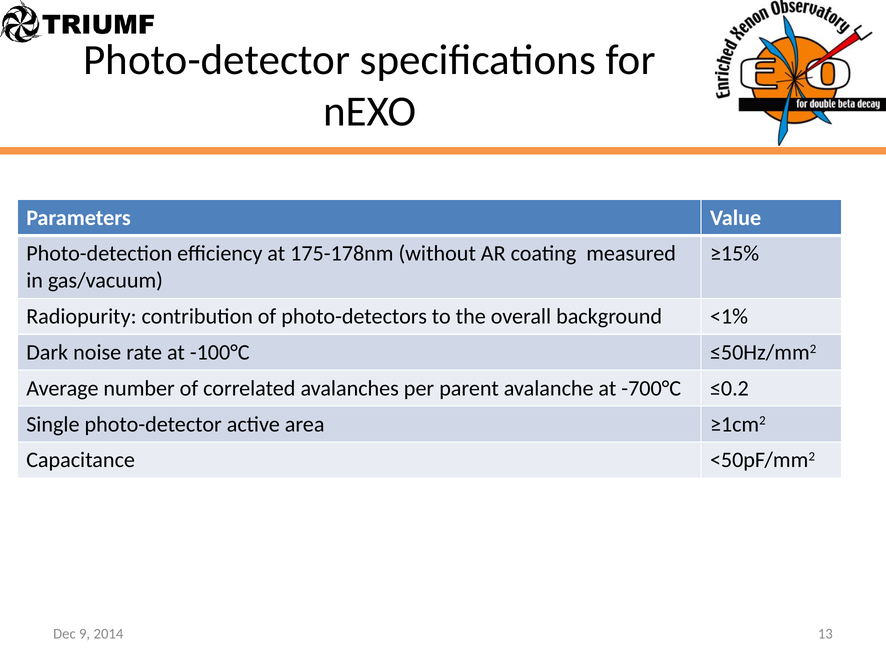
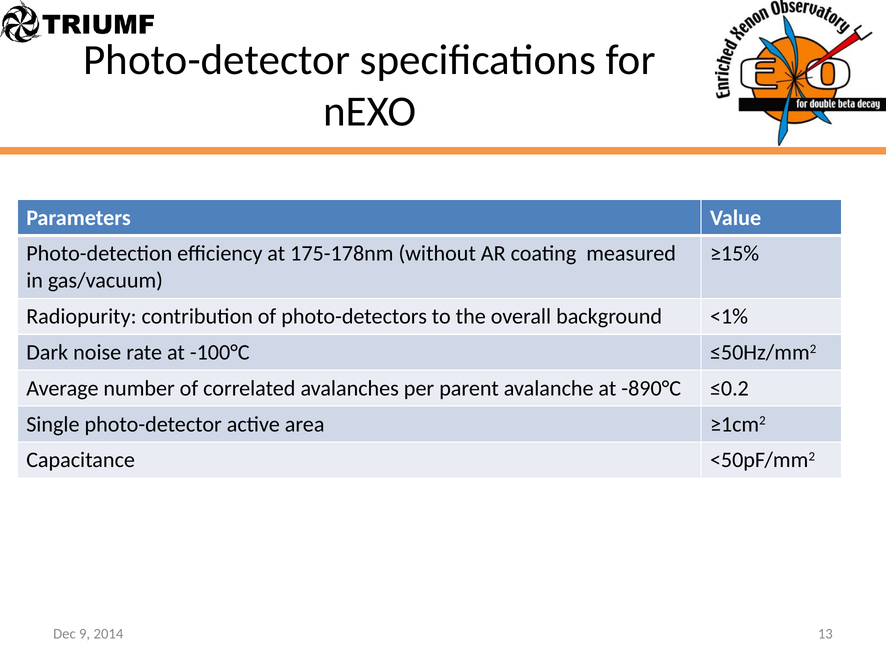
-700°C: -700°C -> -890°C
